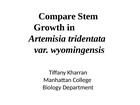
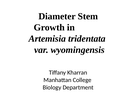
Compare: Compare -> Diameter
